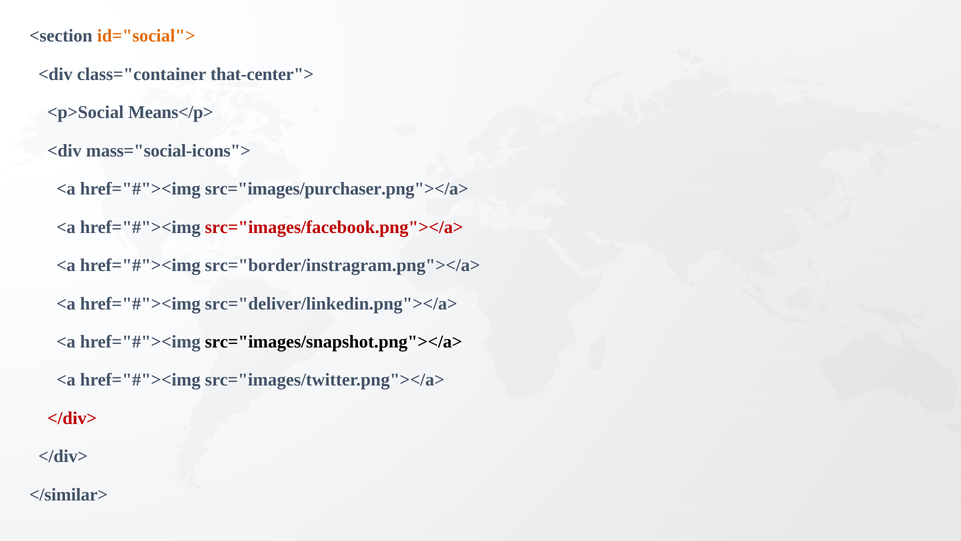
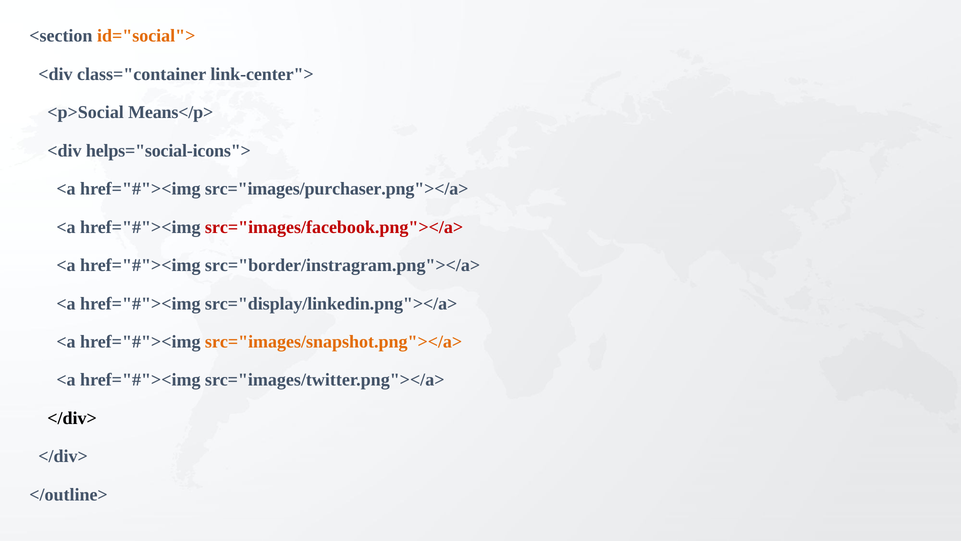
that-center">: that-center"> -> link-center">
mass="social-icons">: mass="social-icons"> -> helps="social-icons">
src="deliver/linkedin.png"></a>: src="deliver/linkedin.png"></a> -> src="display/linkedin.png"></a>
src="images/snapshot.png"></a> colour: black -> orange
</div> at (72, 418) colour: red -> black
</similar>: </similar> -> </outline>
